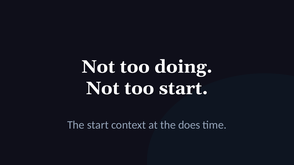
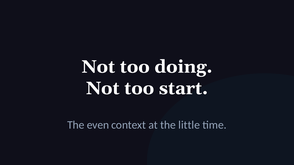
The start: start -> even
does: does -> little
